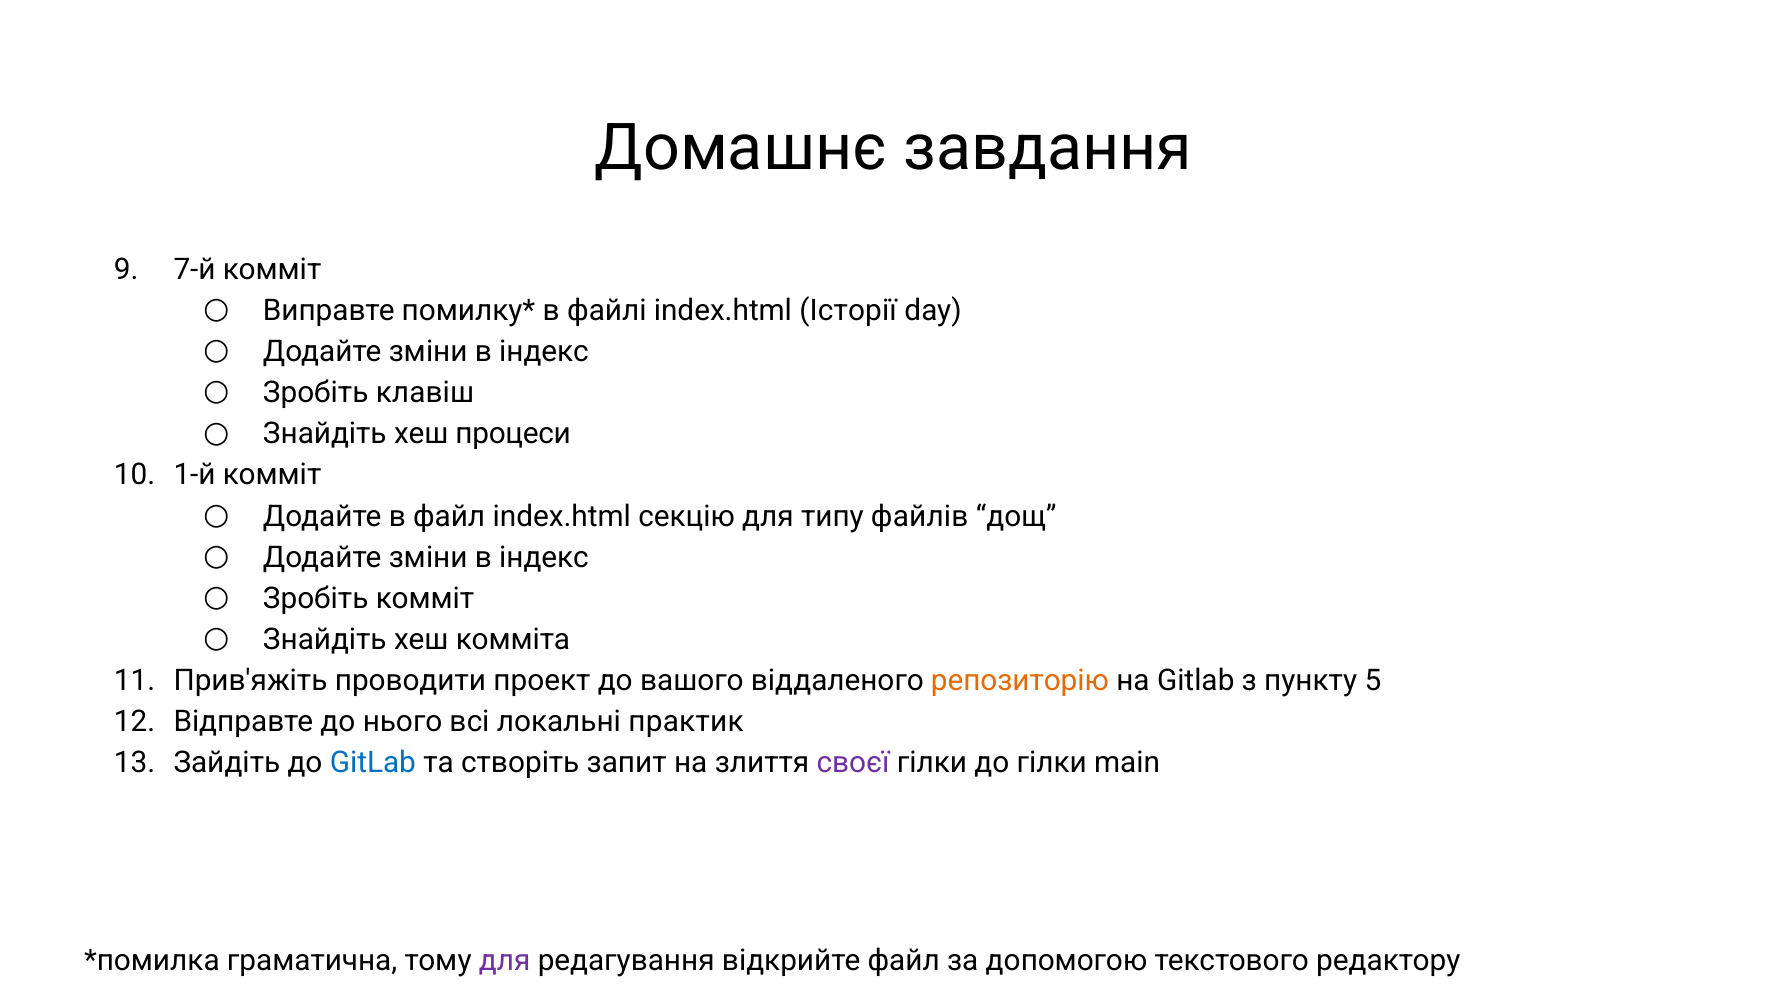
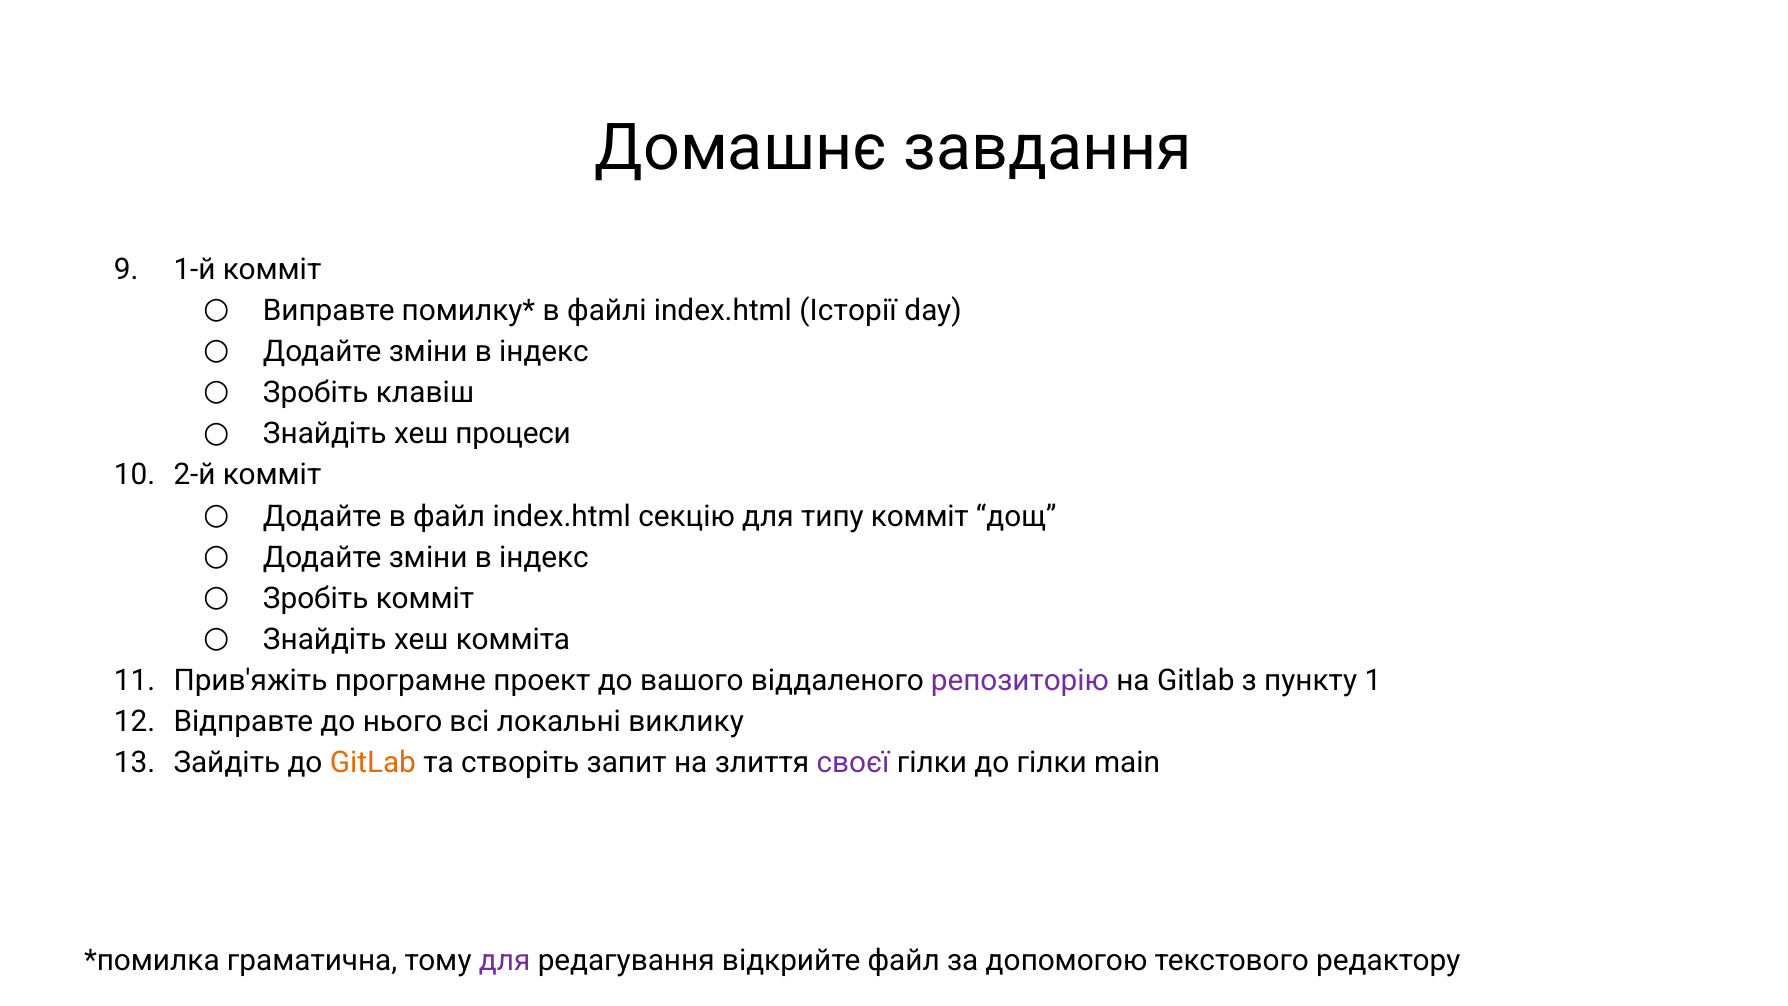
7-й: 7-й -> 1-й
1-й: 1-й -> 2-й
типу файлів: файлів -> комміт
проводити: проводити -> програмне
репозиторію colour: orange -> purple
5: 5 -> 1
практик: практик -> виклику
GitLab at (373, 763) colour: blue -> orange
